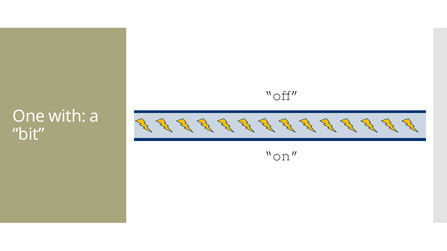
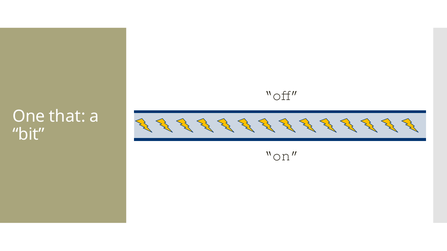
with: with -> that
